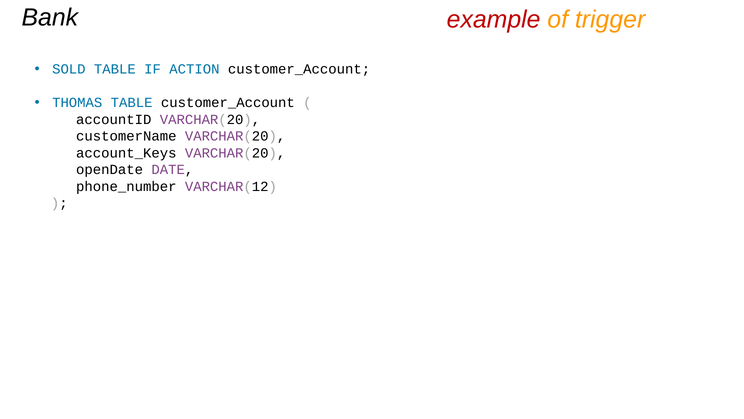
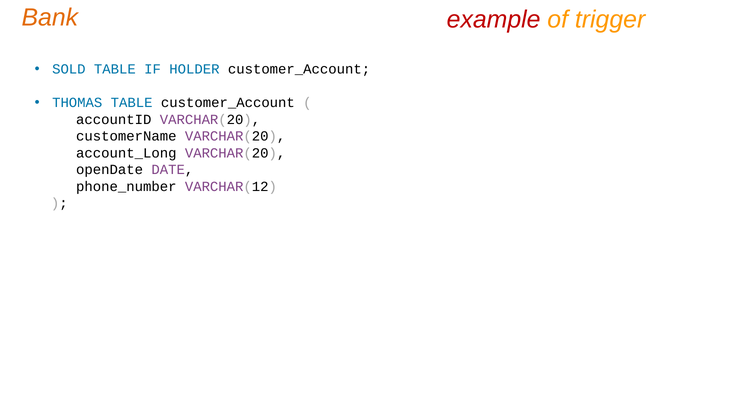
Bank colour: black -> orange
ACTION: ACTION -> HOLDER
account_Keys: account_Keys -> account_Long
